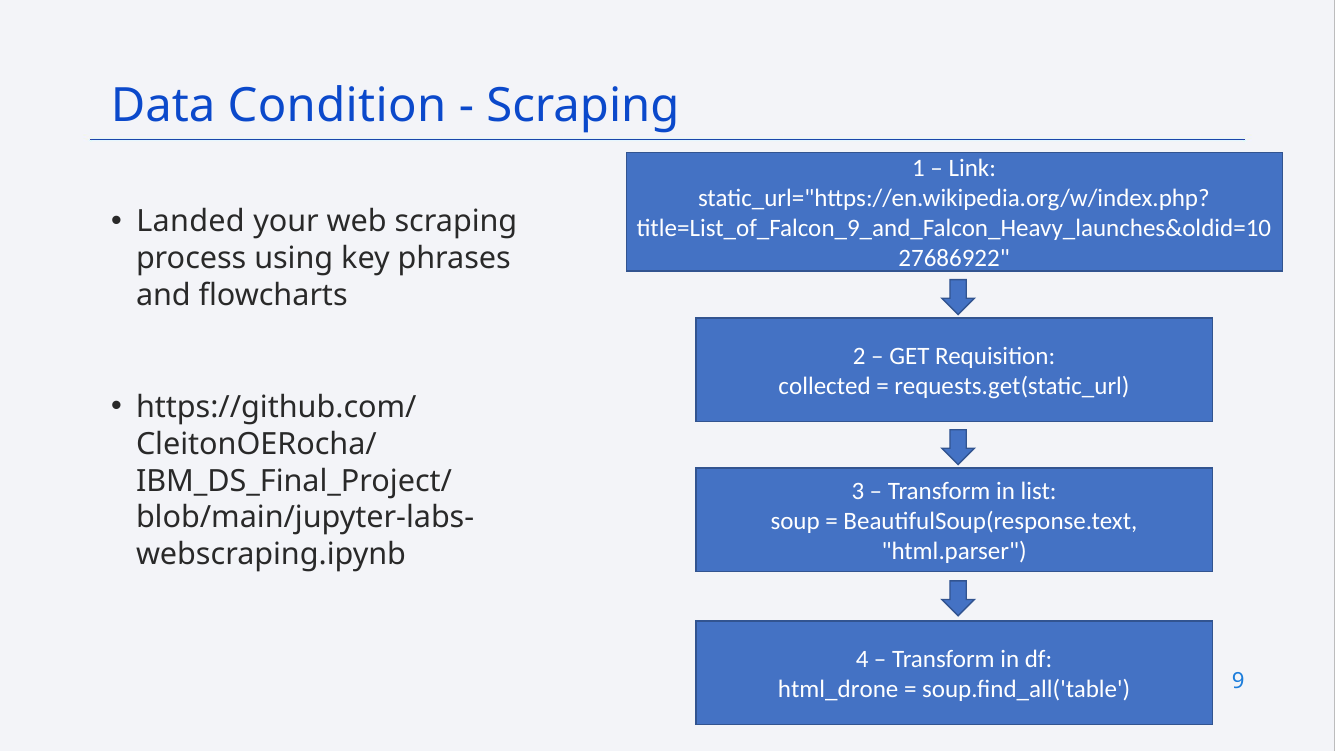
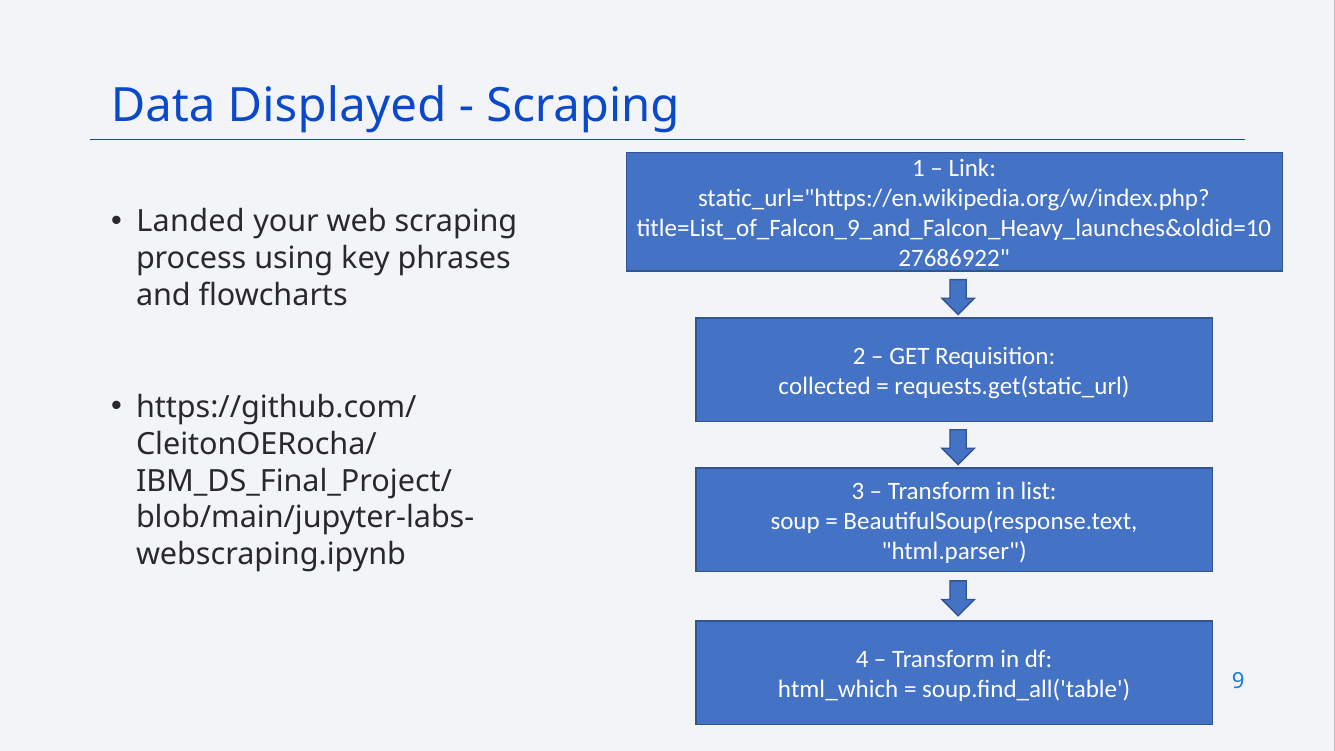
Condition: Condition -> Displayed
html_drone: html_drone -> html_which
